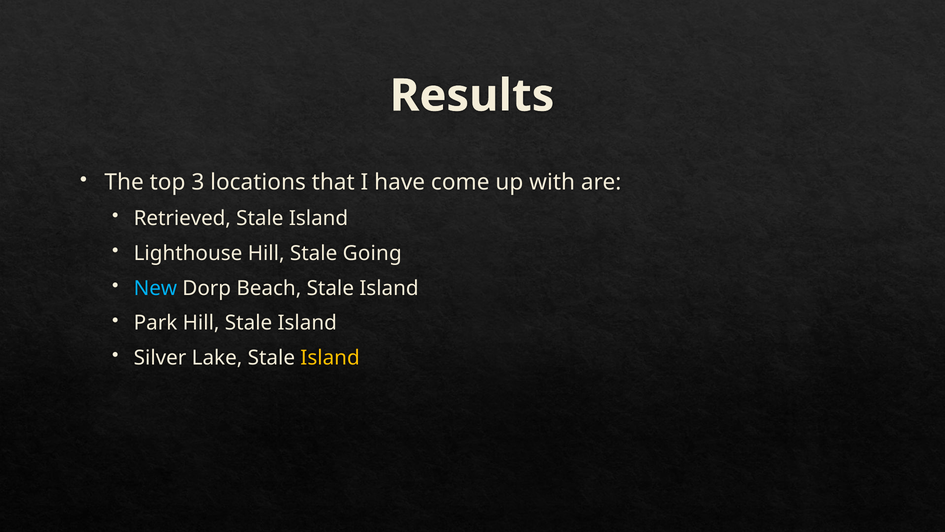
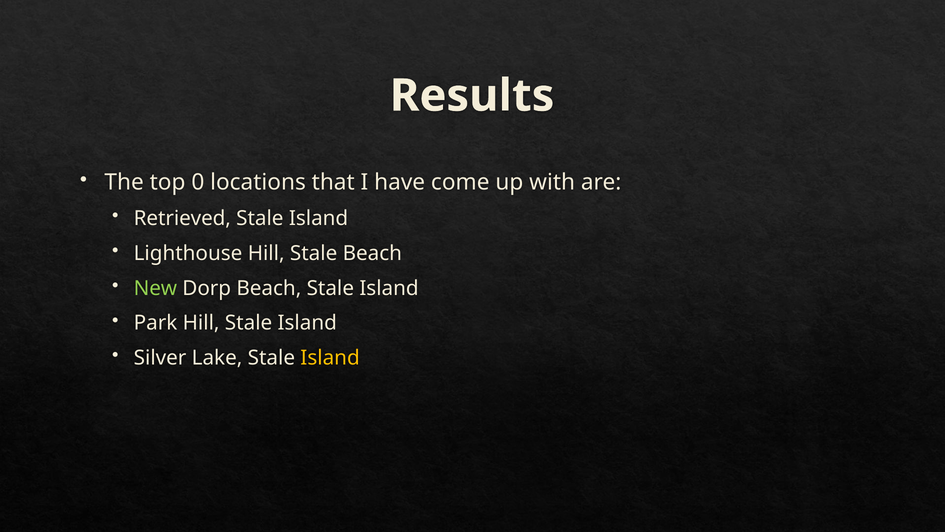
3: 3 -> 0
Stale Going: Going -> Beach
New colour: light blue -> light green
